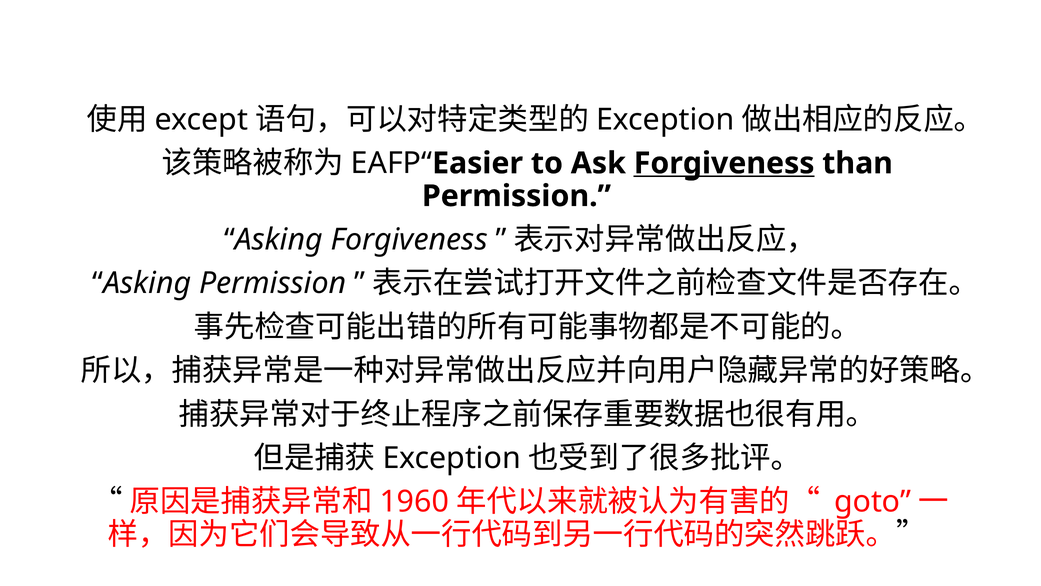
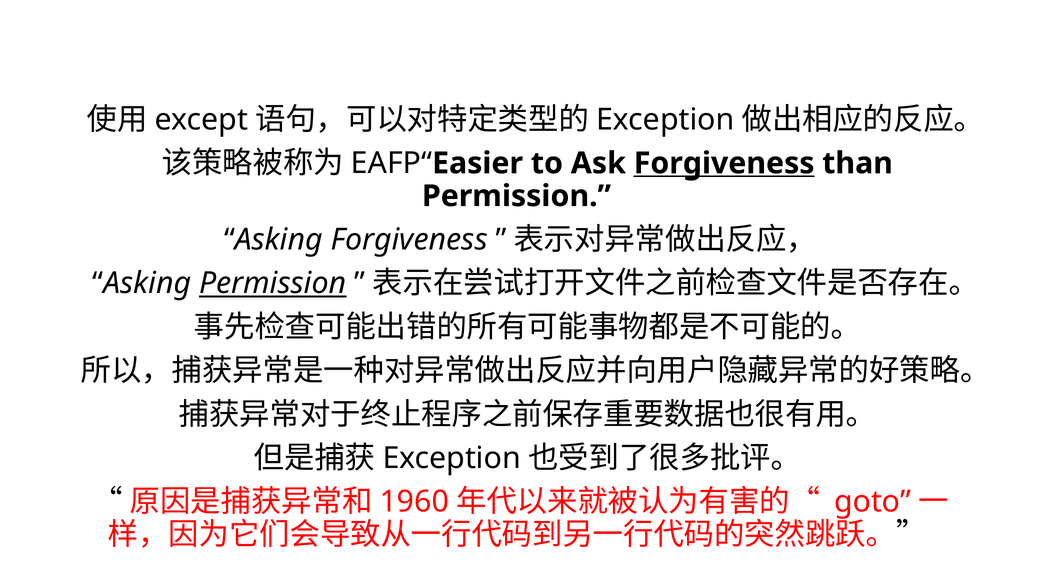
Permission at (273, 283) underline: none -> present
